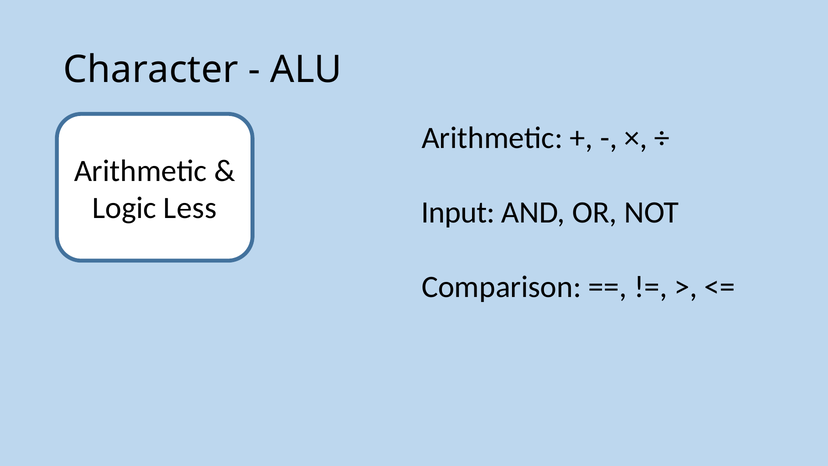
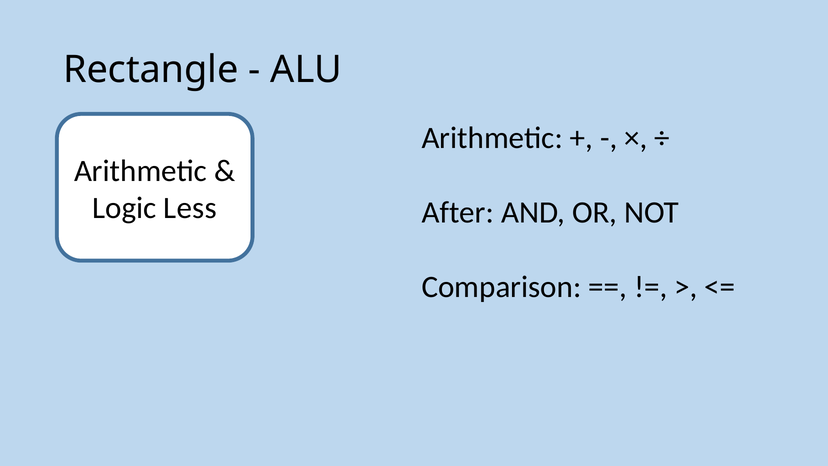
Character: Character -> Rectangle
Input: Input -> After
